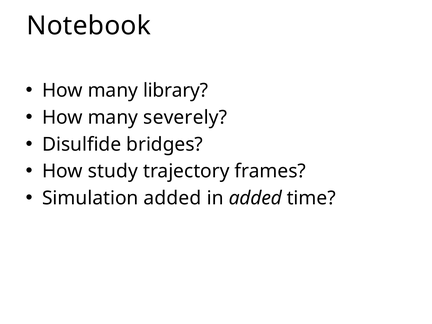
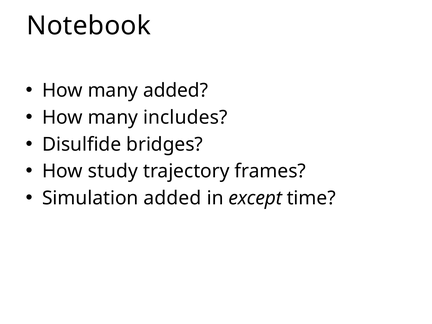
many library: library -> added
severely: severely -> includes
in added: added -> except
